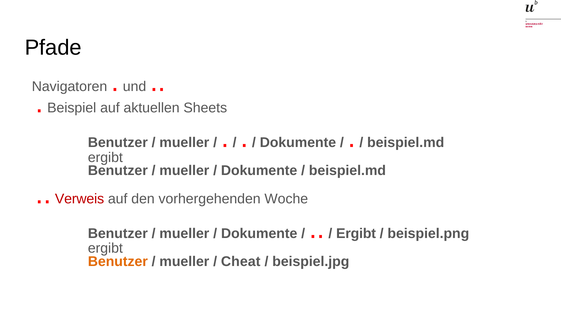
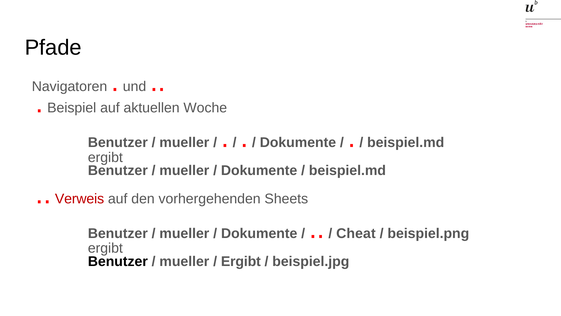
Sheets: Sheets -> Woche
Woche: Woche -> Sheets
Ergibt at (356, 233): Ergibt -> Cheat
Benutzer at (118, 261) colour: orange -> black
Cheat at (241, 261): Cheat -> Ergibt
